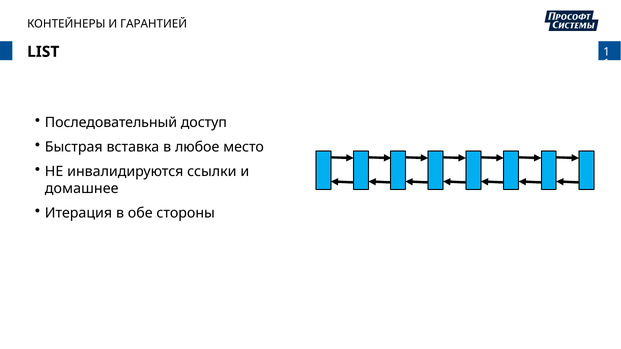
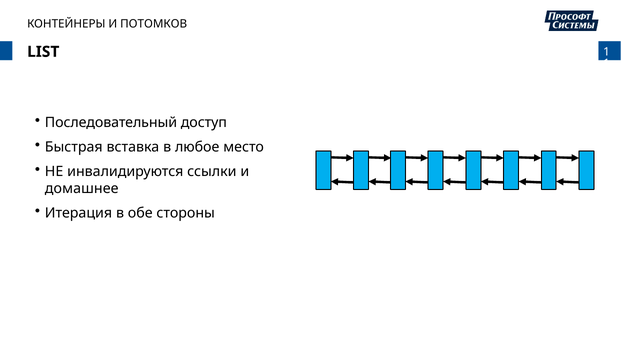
ГАРАНТИЕЙ: ГАРАНТИЕЙ -> ПОТОМКОВ
